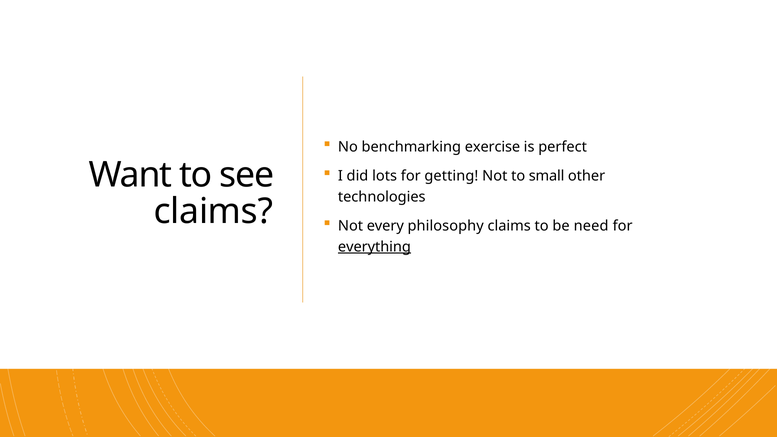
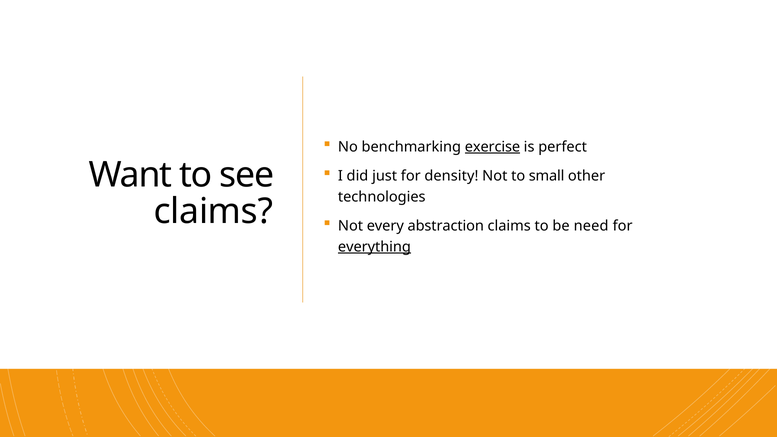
exercise underline: none -> present
lots: lots -> just
getting: getting -> density
philosophy: philosophy -> abstraction
